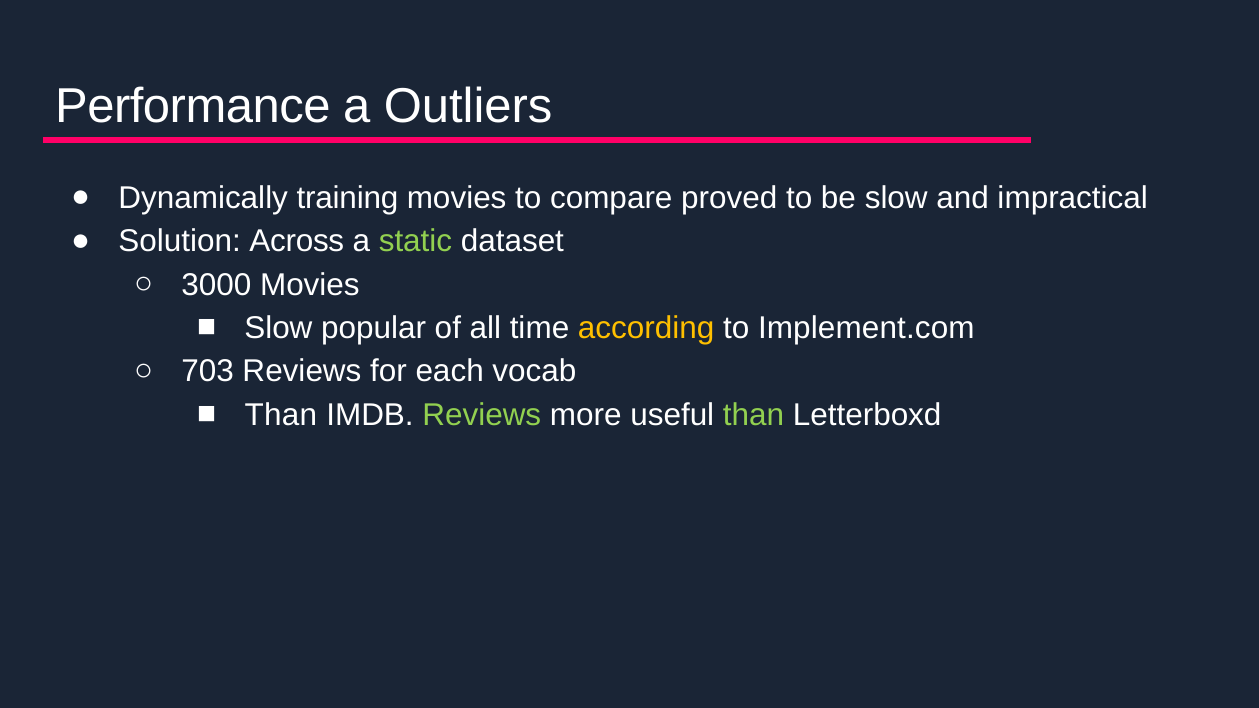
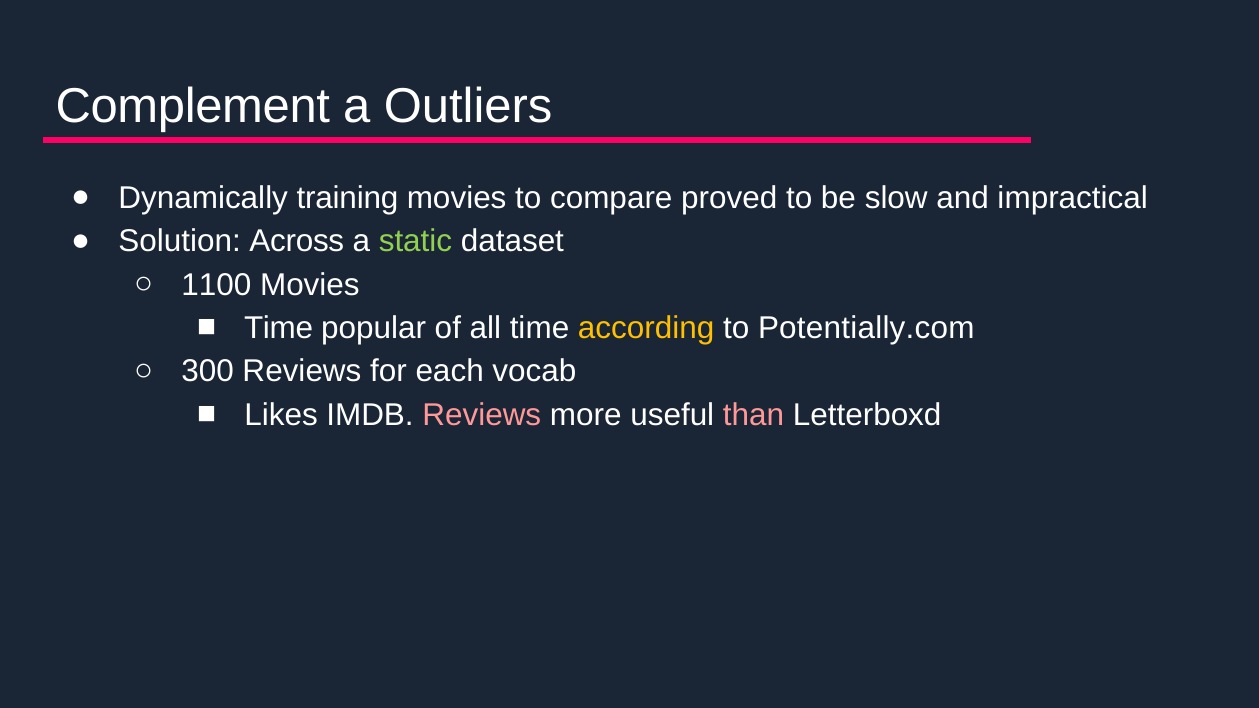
Performance: Performance -> Complement
3000: 3000 -> 1100
Slow at (278, 328): Slow -> Time
Implement.com: Implement.com -> Potentially.com
703: 703 -> 300
Than at (281, 415): Than -> Likes
Reviews at (482, 415) colour: light green -> pink
than at (754, 415) colour: light green -> pink
